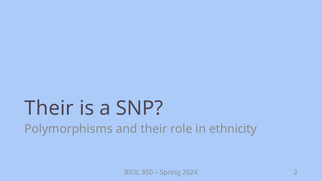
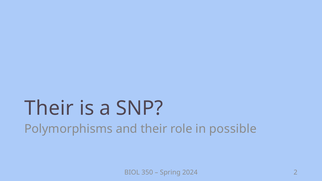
ethnicity: ethnicity -> possible
